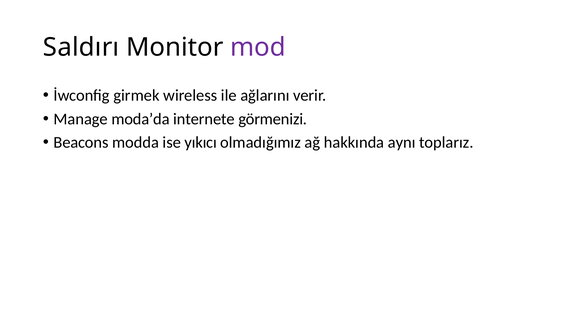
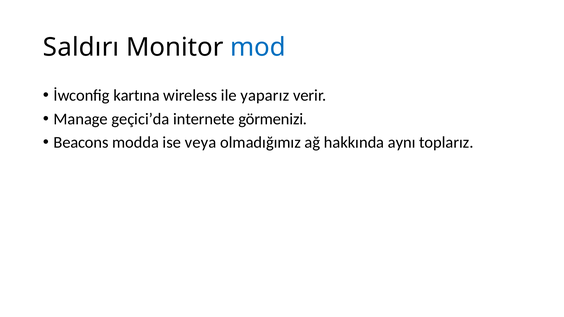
mod colour: purple -> blue
girmek: girmek -> kartına
ağlarını: ağlarını -> yaparız
moda’da: moda’da -> geçici’da
yıkıcı: yıkıcı -> veya
